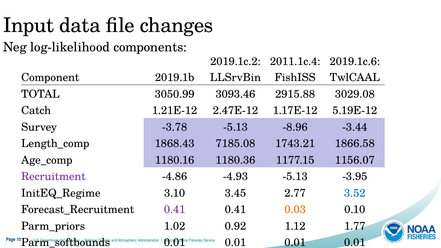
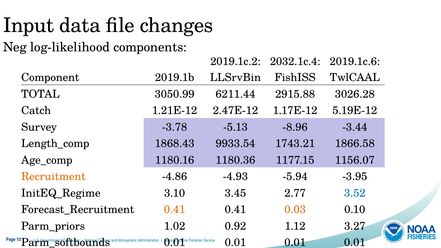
2011.1c.4: 2011.1c.4 -> 2032.1c.4
3093.46: 3093.46 -> 6211.44
3029.08: 3029.08 -> 3026.28
7185.08: 7185.08 -> 9933.54
Recruitment colour: purple -> orange
-4.93 -5.13: -5.13 -> -5.94
0.41 at (175, 210) colour: purple -> orange
1.77: 1.77 -> 3.27
